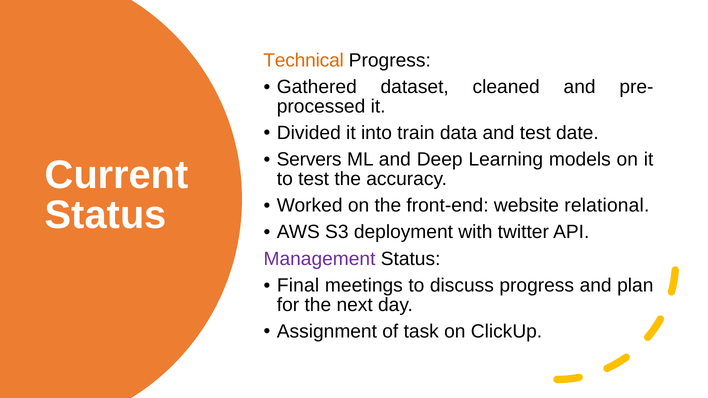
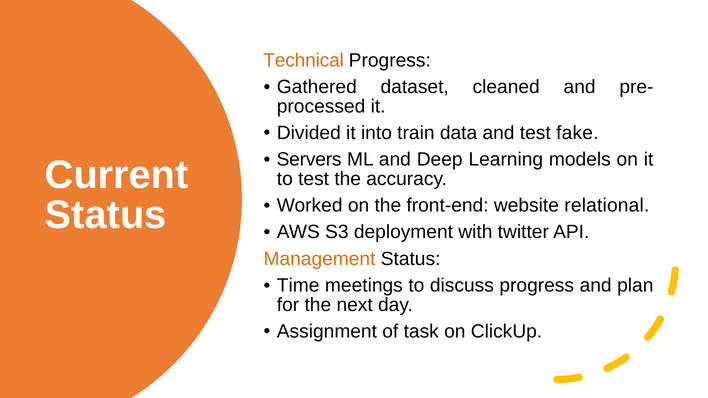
date: date -> fake
Management colour: purple -> orange
Final: Final -> Time
